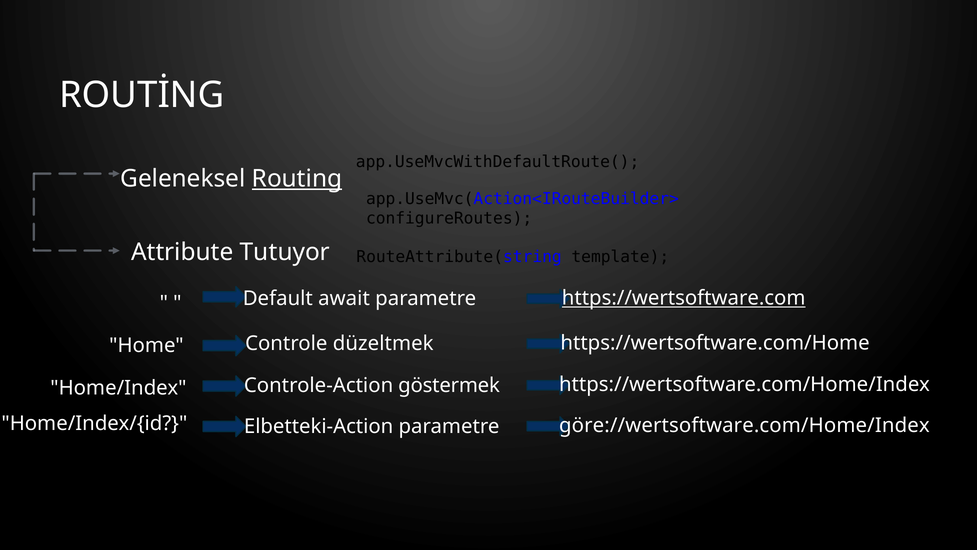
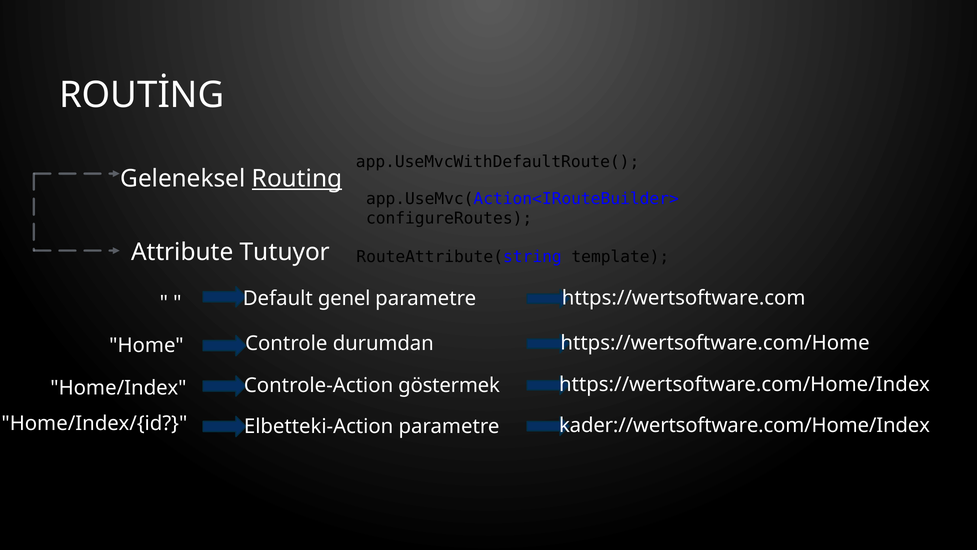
await: await -> genel
https://wertsoftware.com underline: present -> none
düzeltmek: düzeltmek -> durumdan
göre://wertsoftware.com/Home/Index: göre://wertsoftware.com/Home/Index -> kader://wertsoftware.com/Home/Index
